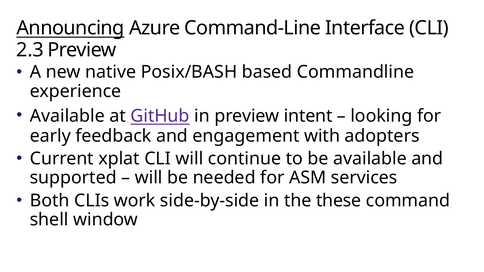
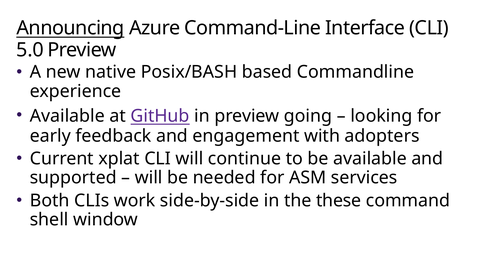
2.3: 2.3 -> 5.0
intent: intent -> going
